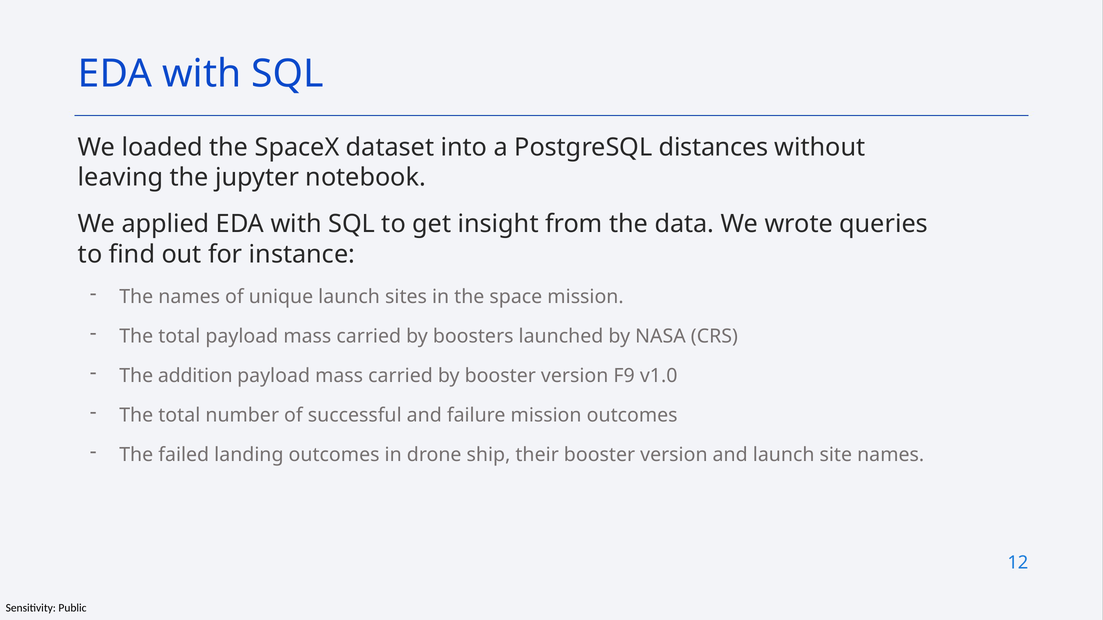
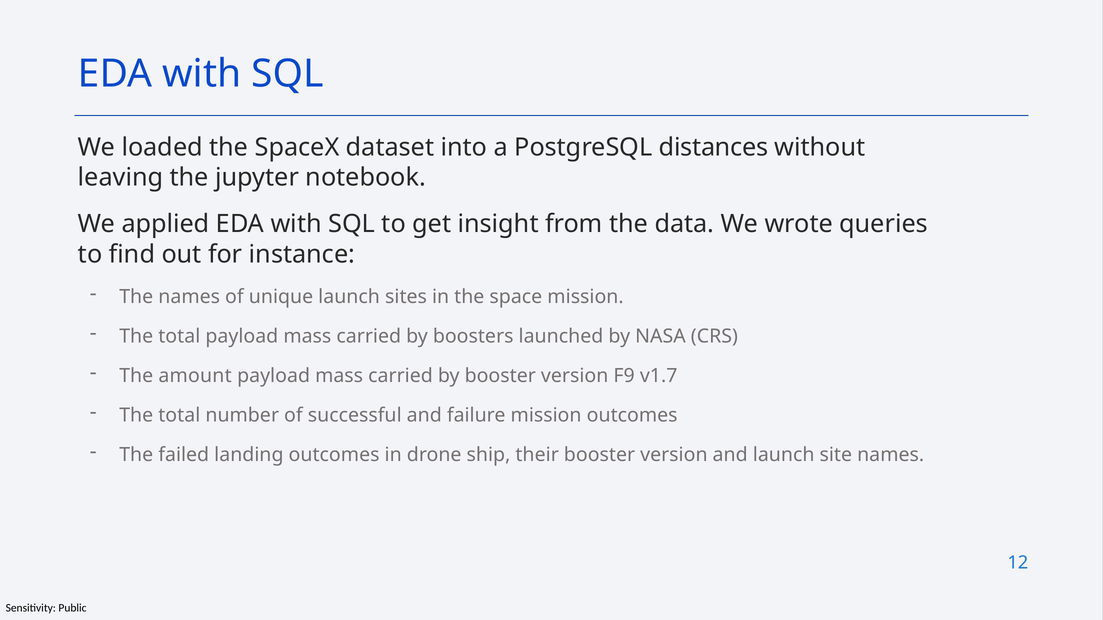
addition: addition -> amount
v1.0: v1.0 -> v1.7
